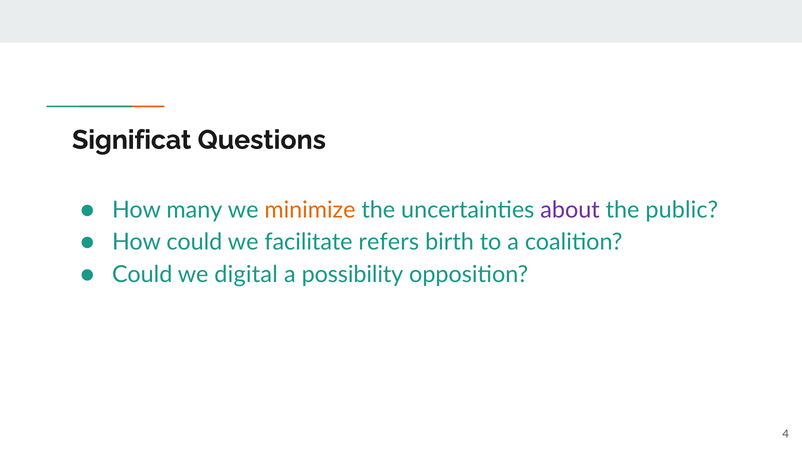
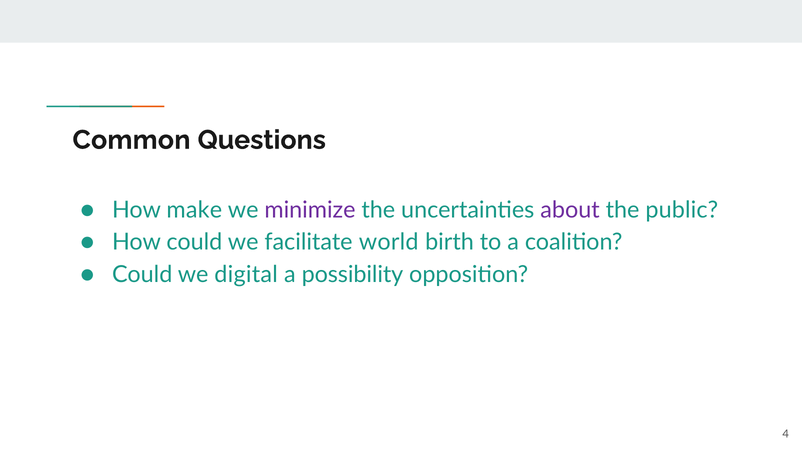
Significat: Significat -> Common
many: many -> make
minimize colour: orange -> purple
refers: refers -> world
